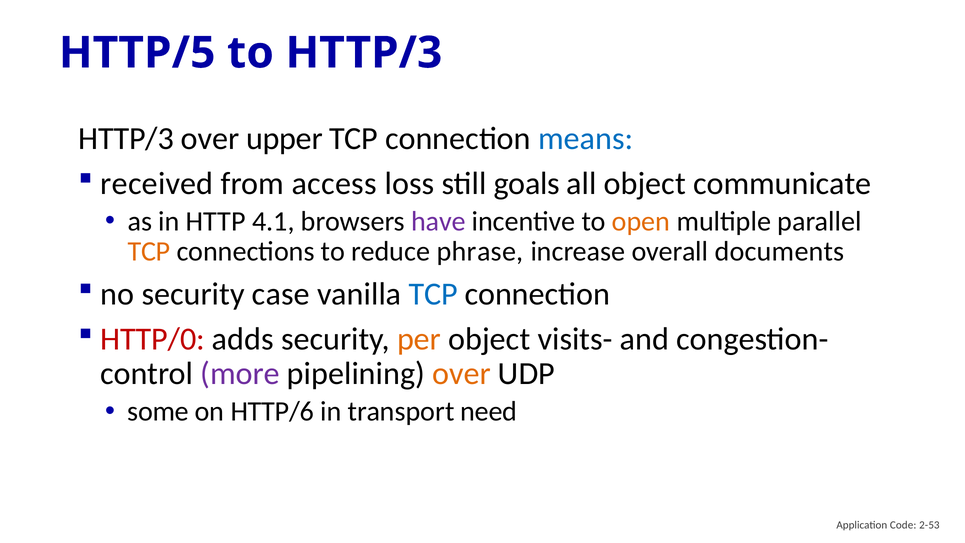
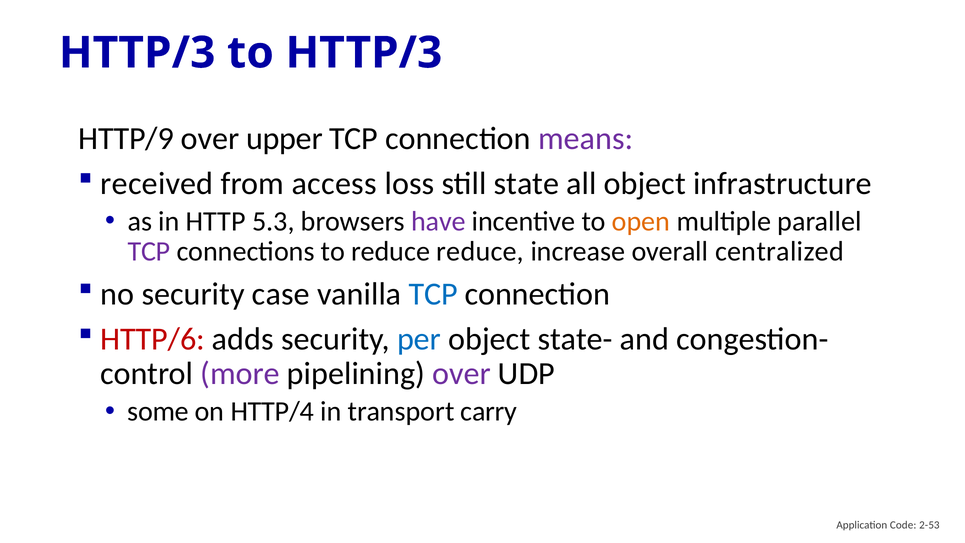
HTTP/5 at (137, 53): HTTP/5 -> HTTP/3
HTTP/3 at (126, 139): HTTP/3 -> HTTP/9
means colour: blue -> purple
goals: goals -> state
communicate: communicate -> infrastructure
4.1: 4.1 -> 5.3
TCP at (149, 252) colour: orange -> purple
reduce phrase: phrase -> reduce
documents: documents -> centralized
HTTP/0: HTTP/0 -> HTTP/6
per colour: orange -> blue
visits-: visits- -> state-
over at (462, 374) colour: orange -> purple
HTTP/6: HTTP/6 -> HTTP/4
need: need -> carry
